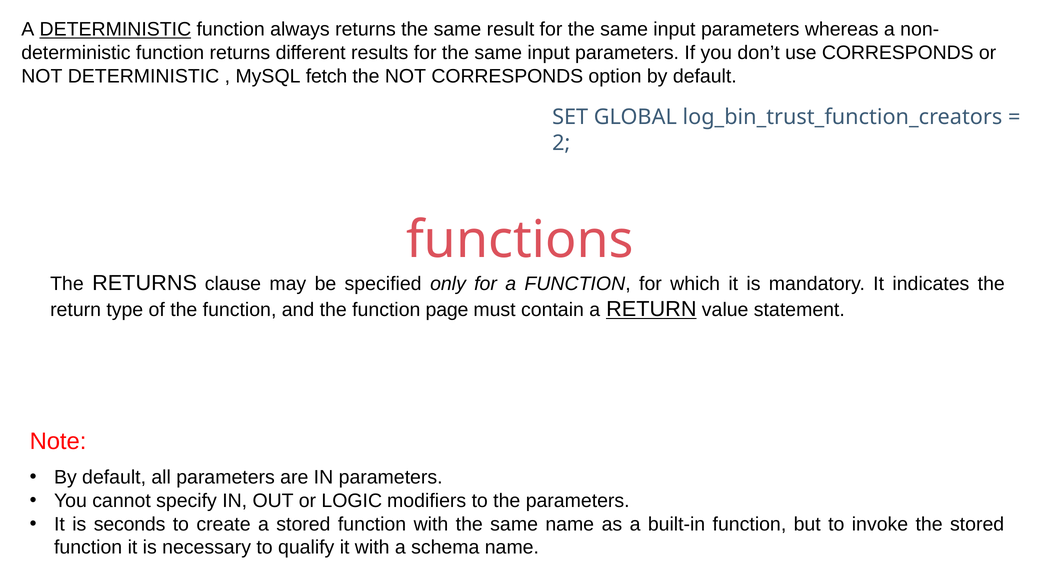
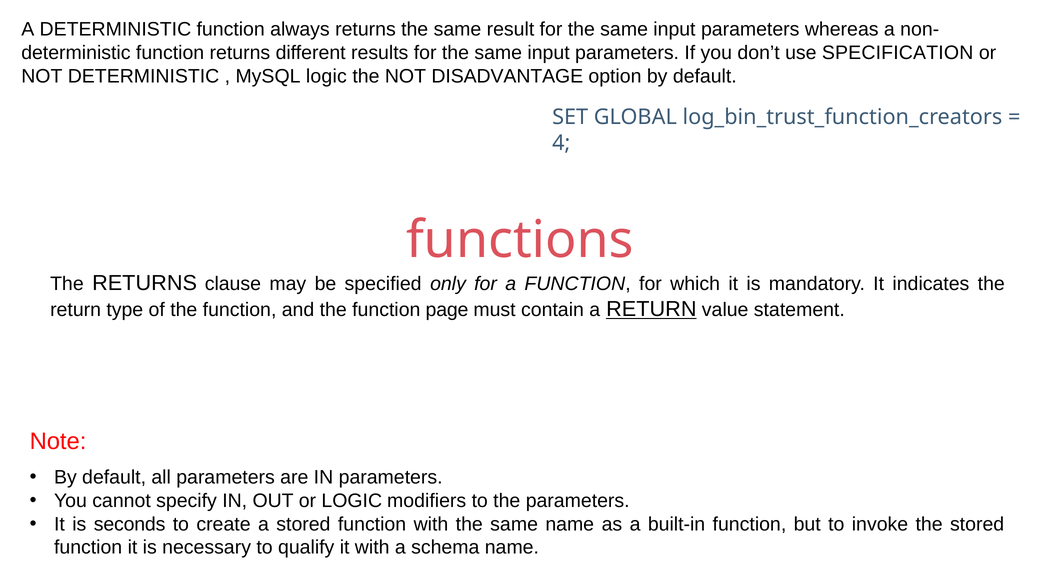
DETERMINISTIC at (115, 29) underline: present -> none
use CORRESPONDS: CORRESPONDS -> SPECIFICATION
MySQL fetch: fetch -> logic
NOT CORRESPONDS: CORRESPONDS -> DISADVANTAGE
2: 2 -> 4
